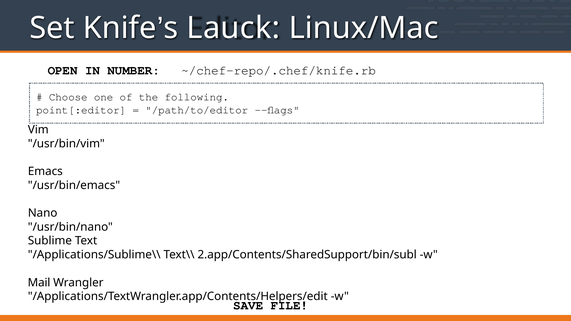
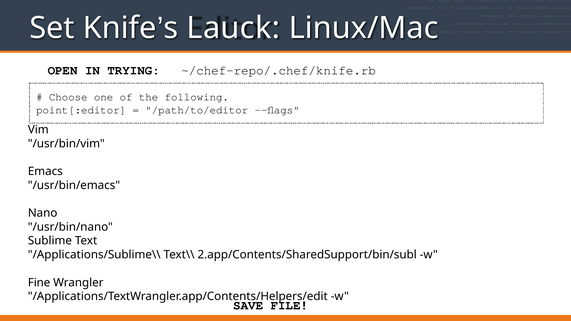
NUMBER: NUMBER -> TRYING
Mail: Mail -> Fine
